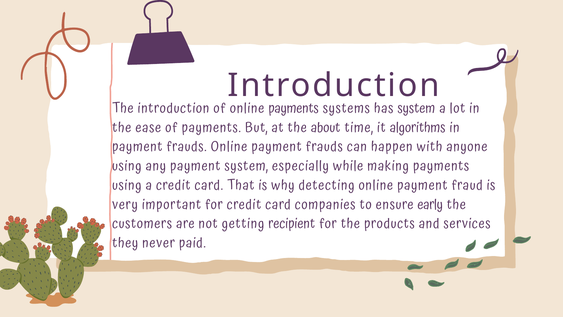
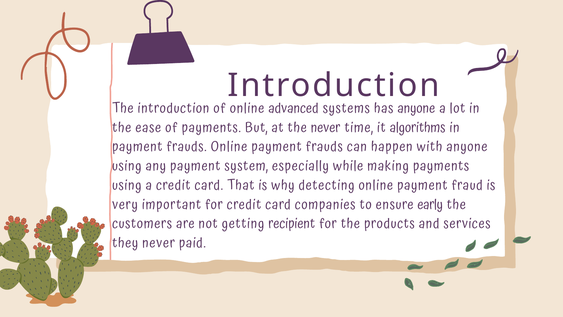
online payments: payments -> advanced
has system: system -> anyone
the about: about -> never
